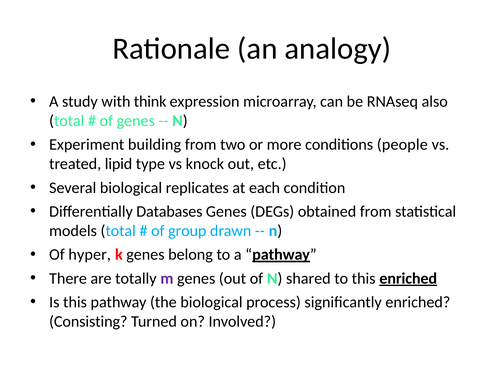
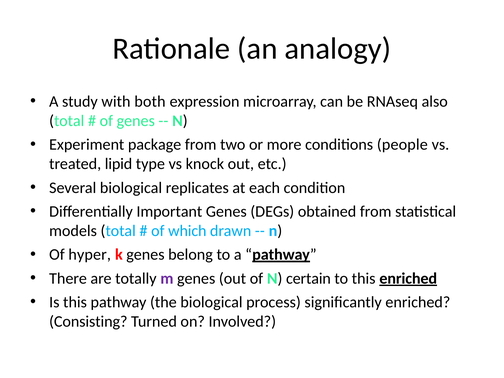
think: think -> both
building: building -> package
Databases: Databases -> Important
group: group -> which
shared: shared -> certain
